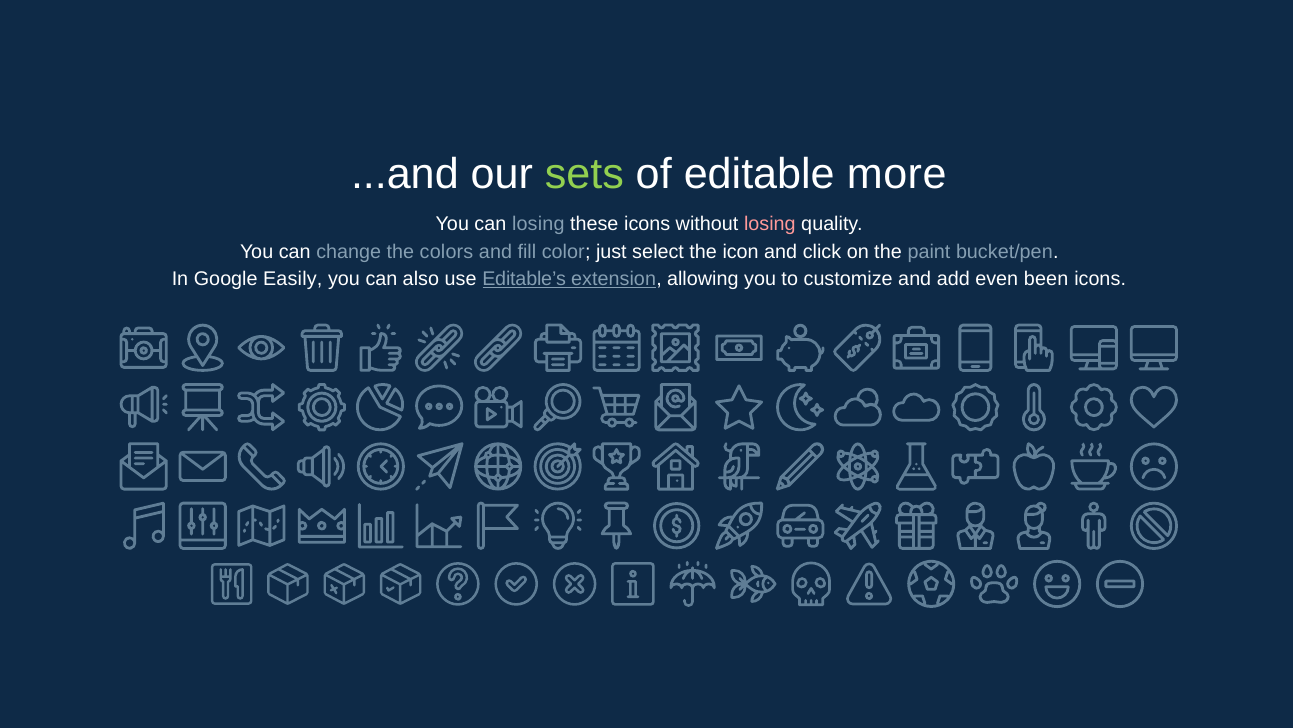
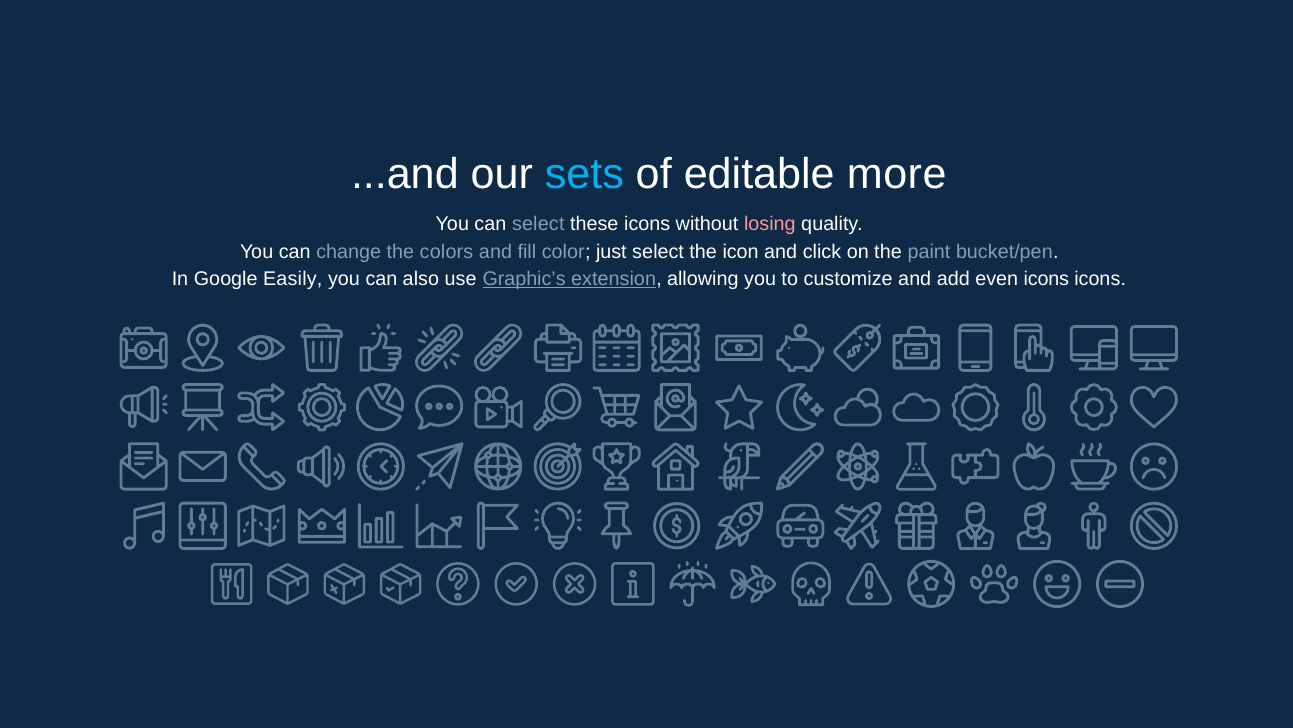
sets colour: light green -> light blue
can losing: losing -> select
Editable’s: Editable’s -> Graphic’s
even been: been -> icons
